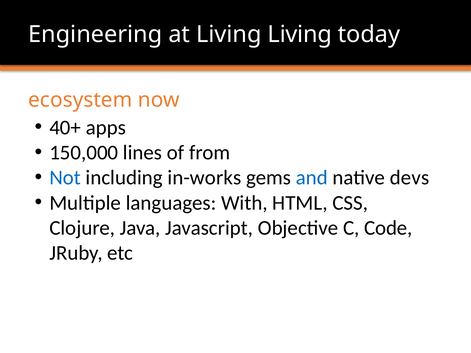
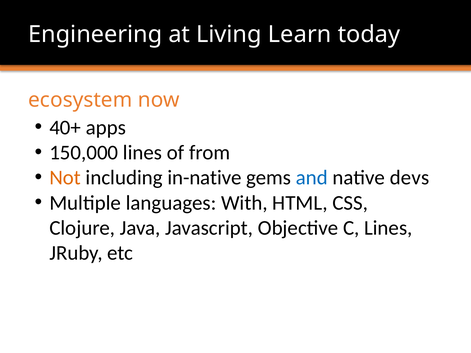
Living Living: Living -> Learn
Not colour: blue -> orange
in-works: in-works -> in-native
C Code: Code -> Lines
